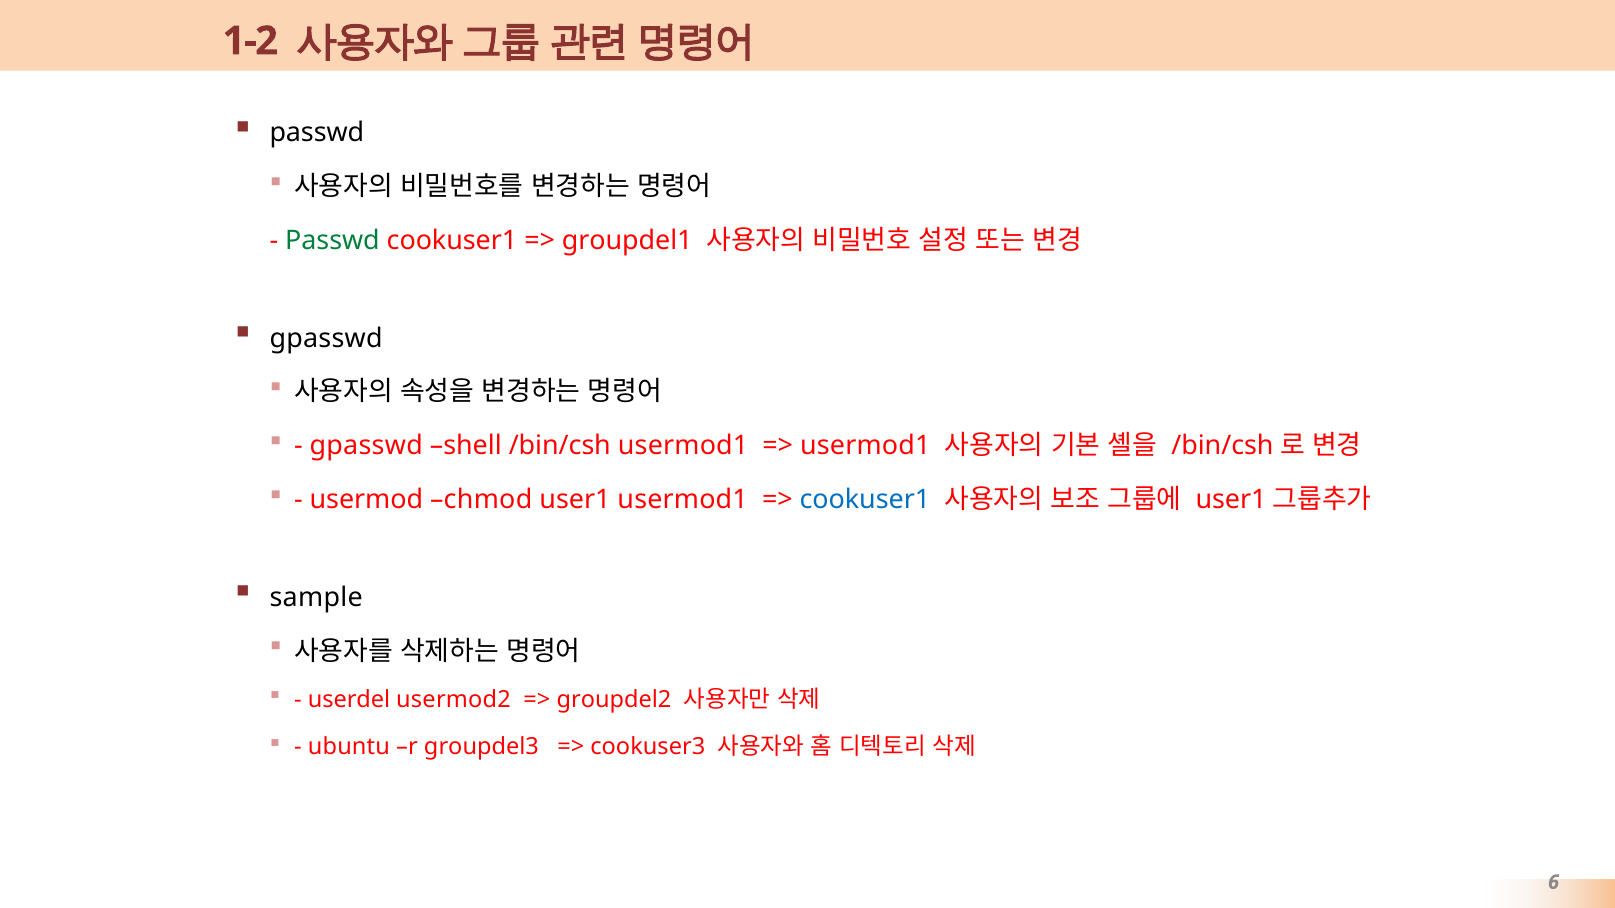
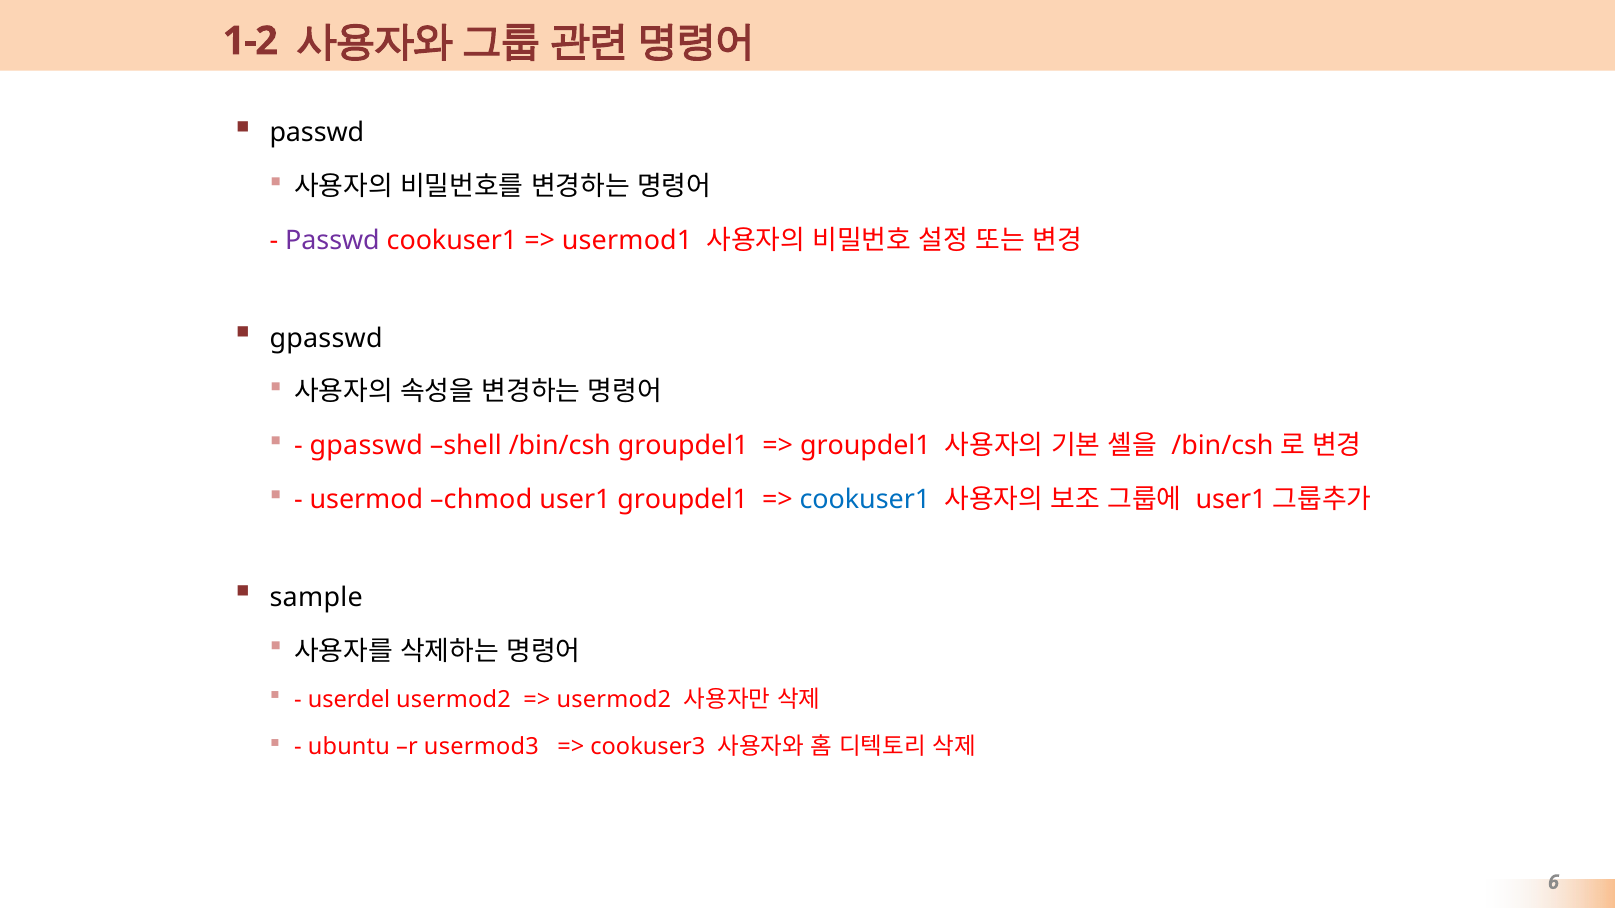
Passwd at (332, 241) colour: green -> purple
groupdel1: groupdel1 -> usermod1
/bin/csh usermod1: usermod1 -> groupdel1
usermod1 at (865, 446): usermod1 -> groupdel1
user1 usermod1: usermod1 -> groupdel1
groupdel2 at (614, 700): groupdel2 -> usermod2
groupdel3: groupdel3 -> usermod3
